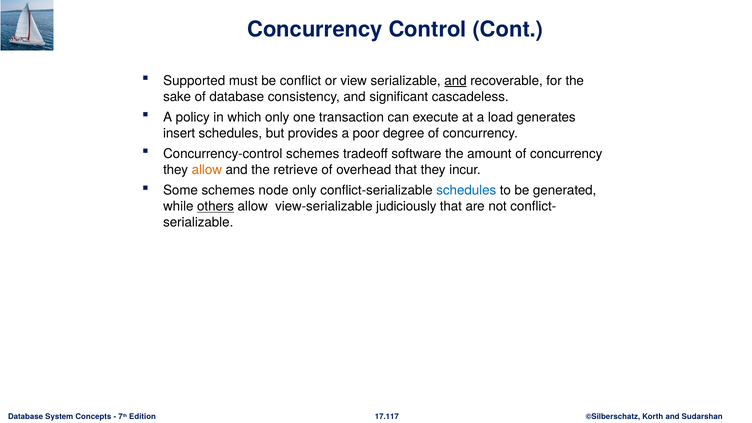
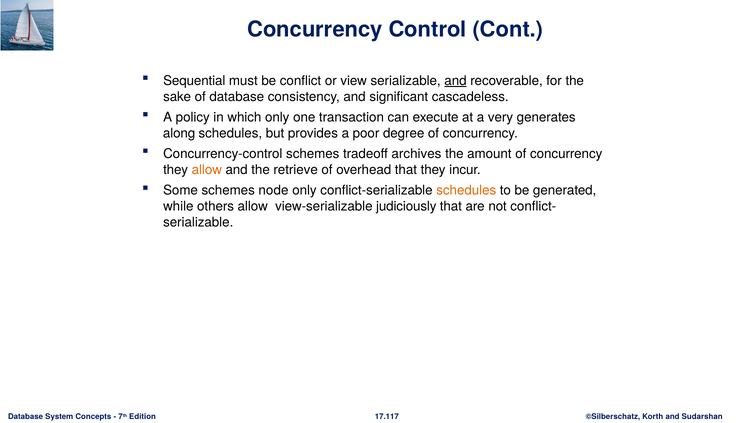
Supported: Supported -> Sequential
load: load -> very
insert: insert -> along
software: software -> archives
schedules at (466, 191) colour: blue -> orange
others underline: present -> none
